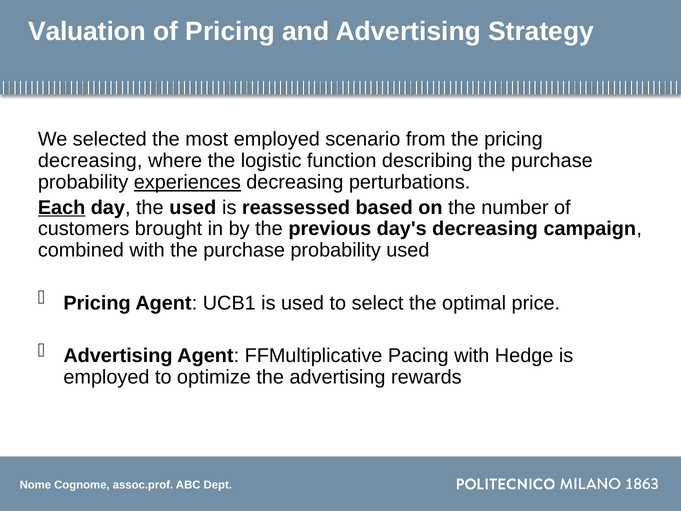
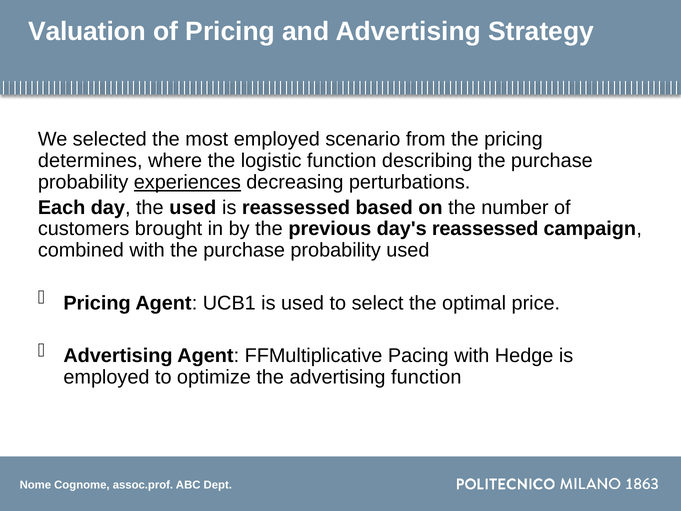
decreasing at (90, 161): decreasing -> determines
Each underline: present -> none
day's decreasing: decreasing -> reassessed
advertising rewards: rewards -> function
